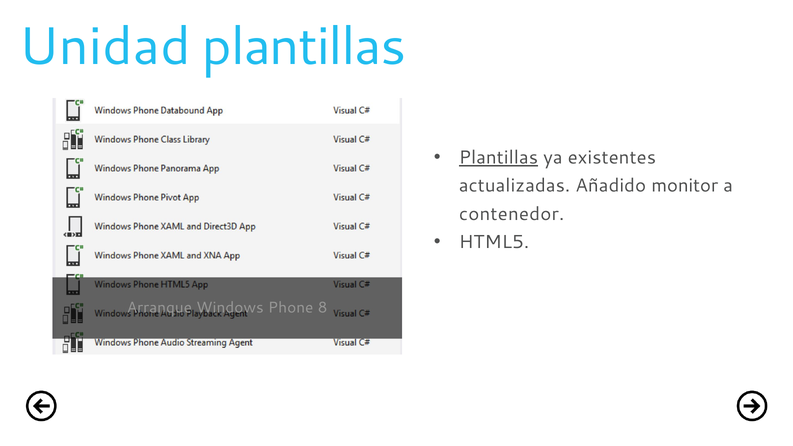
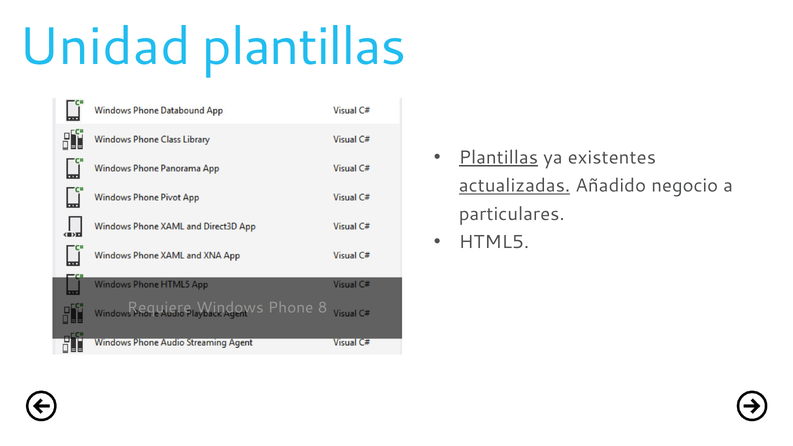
actualizadas underline: none -> present
monitor: monitor -> negocio
contenedor: contenedor -> particulares
Arranque: Arranque -> Requiere
